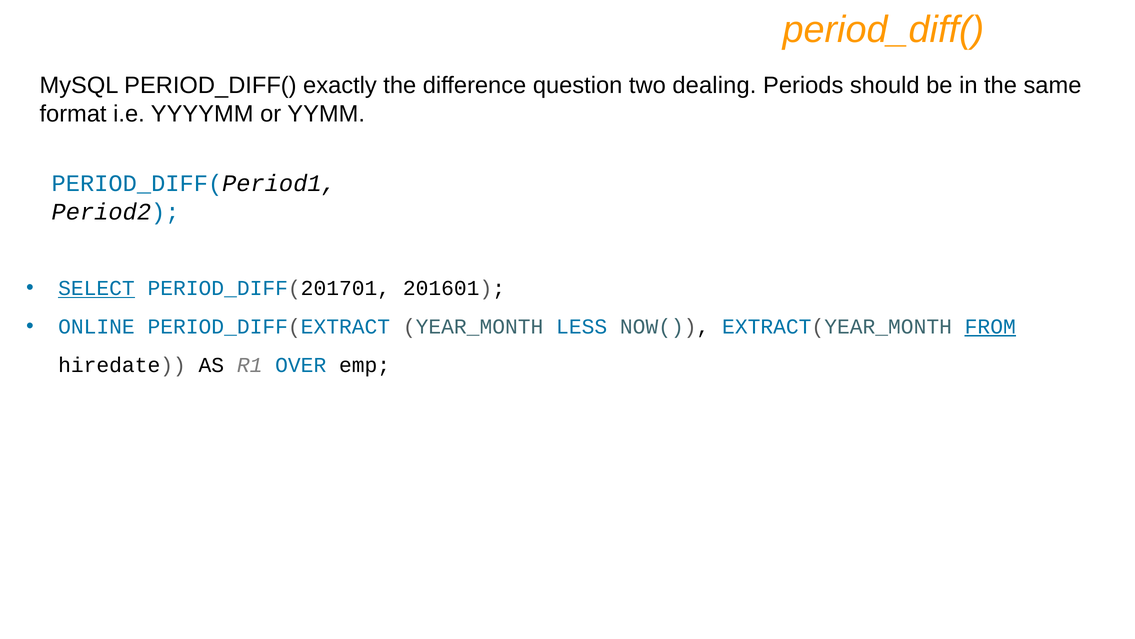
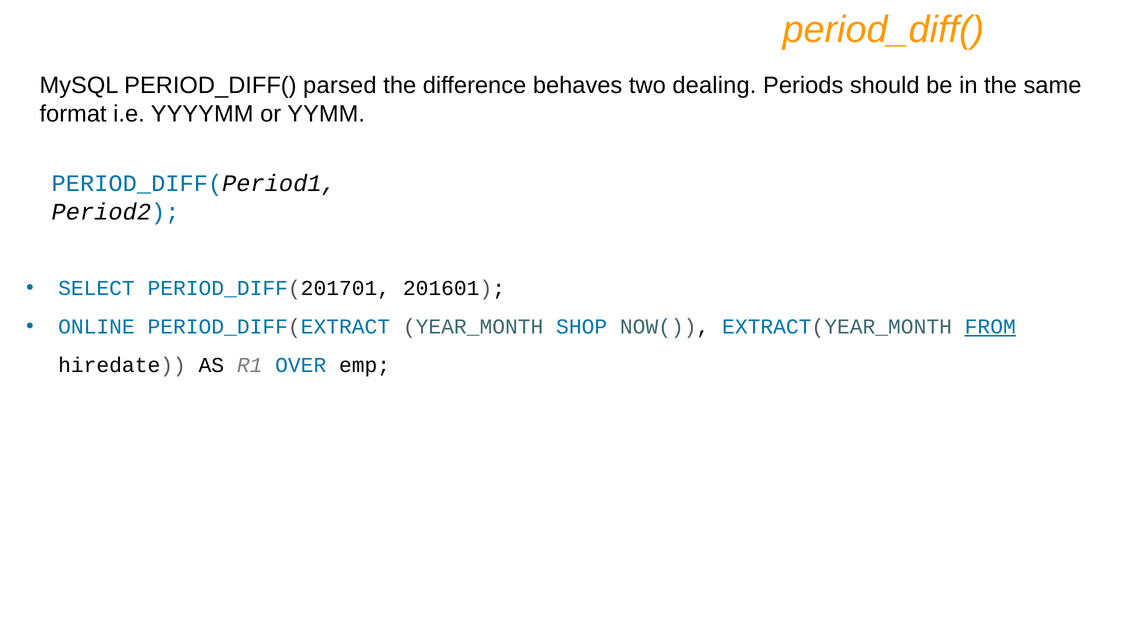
exactly: exactly -> parsed
question: question -> behaves
SELECT underline: present -> none
LESS: LESS -> SHOP
